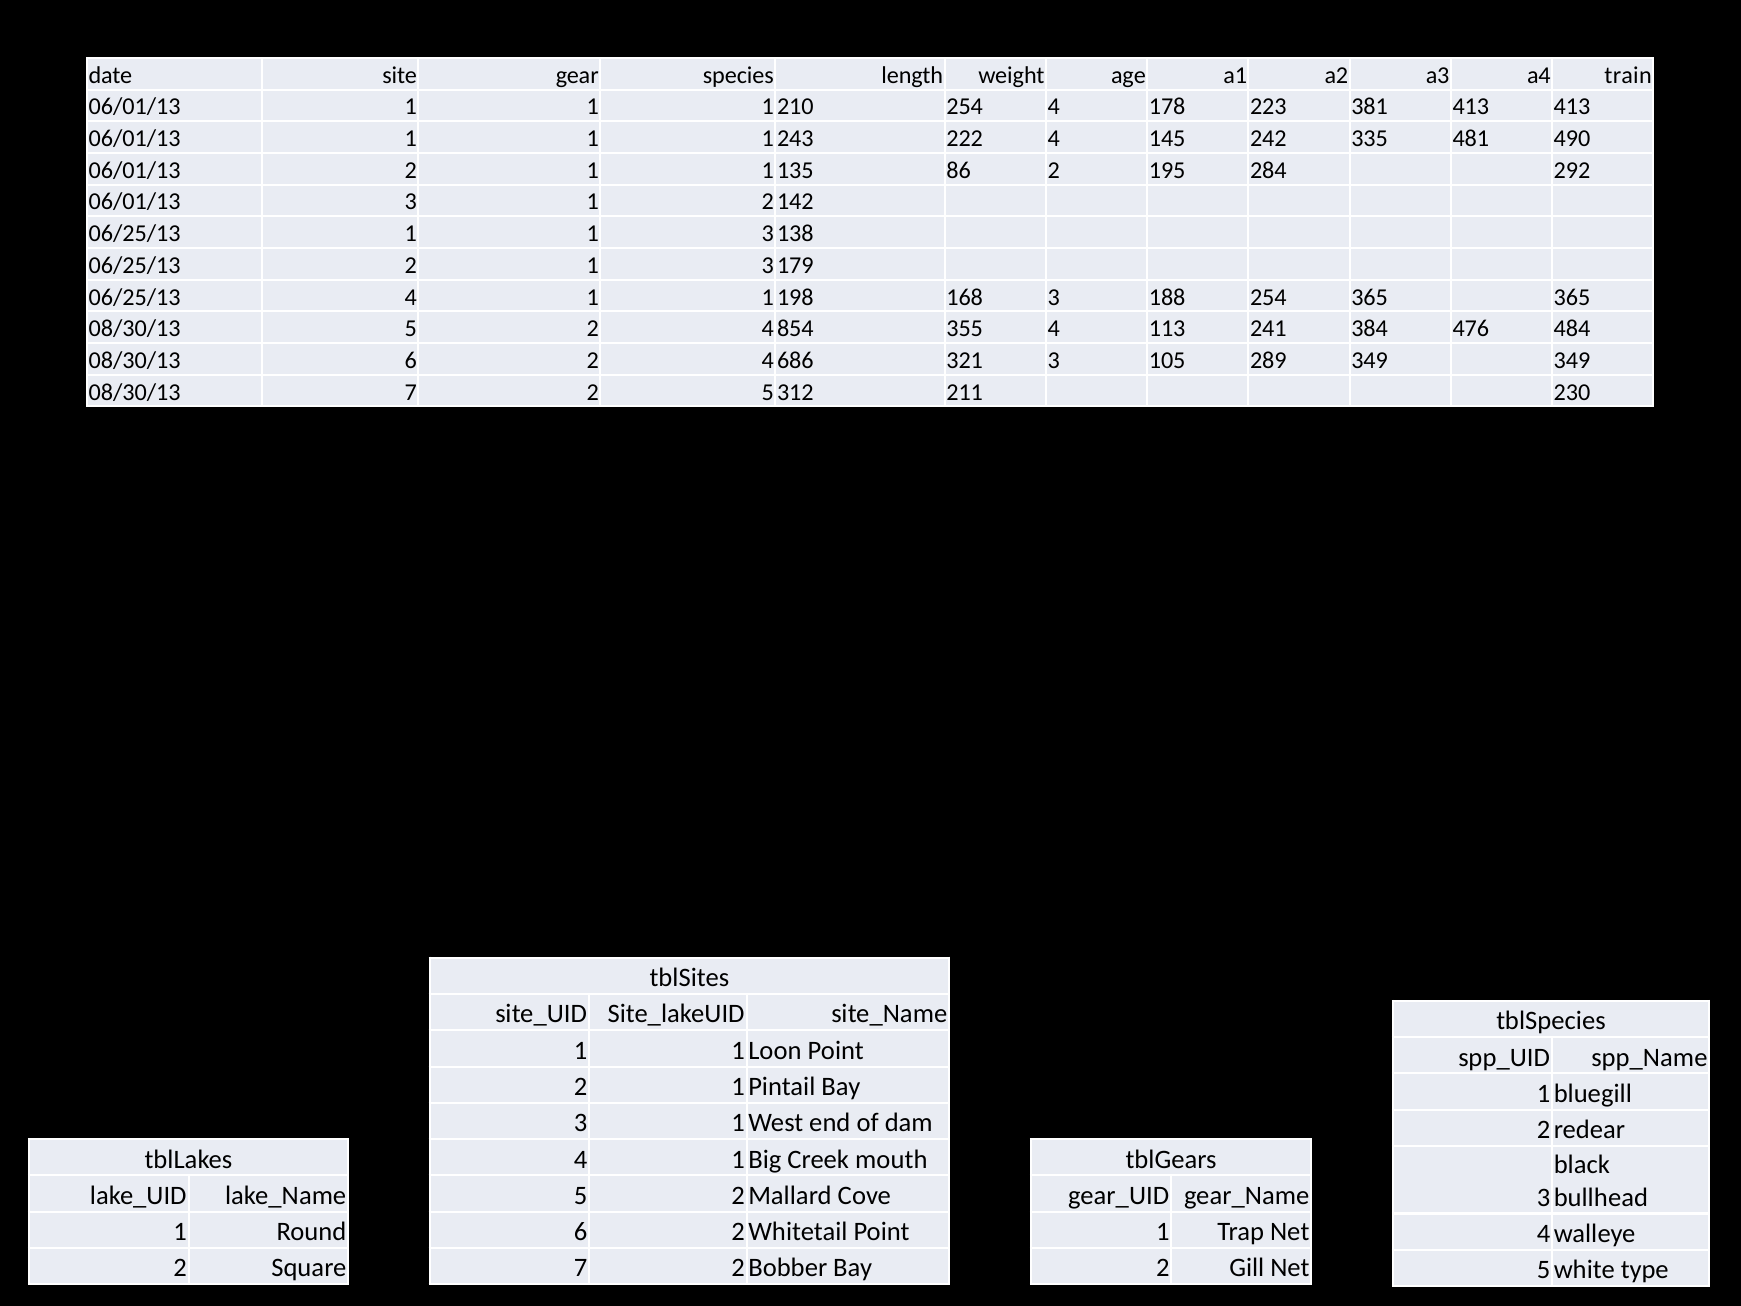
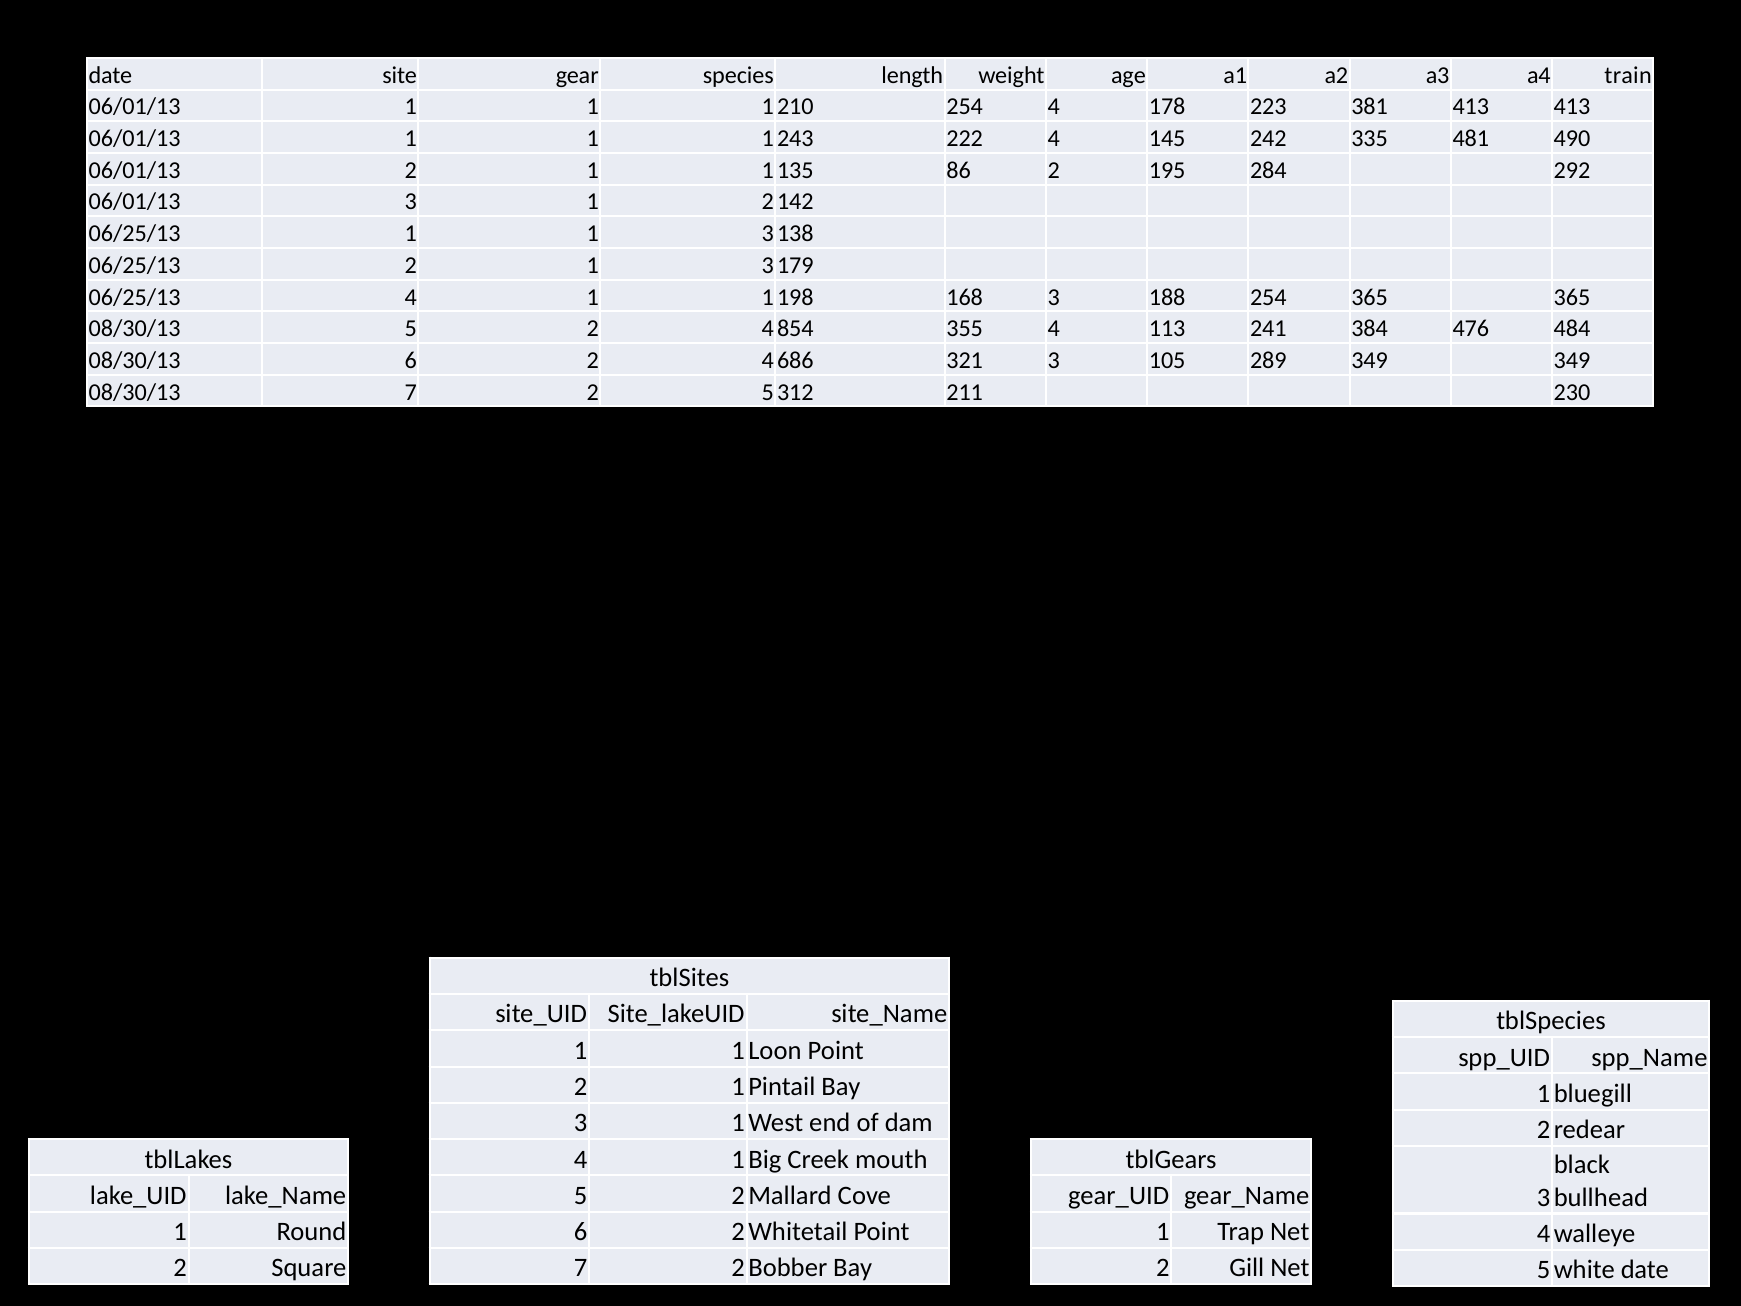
type at (1645, 1270): type -> date
